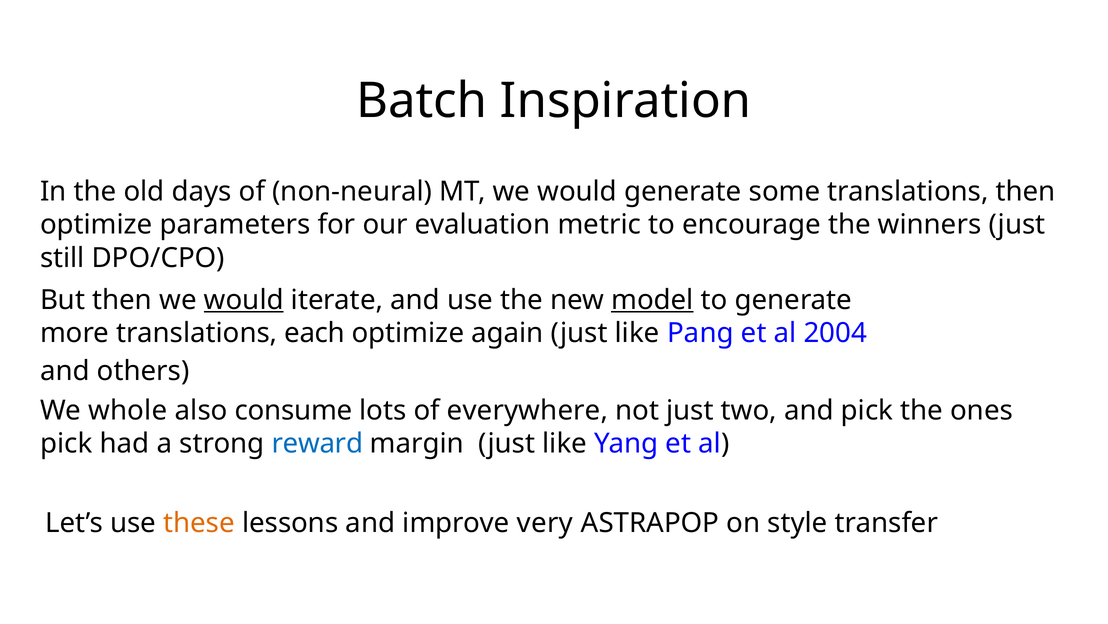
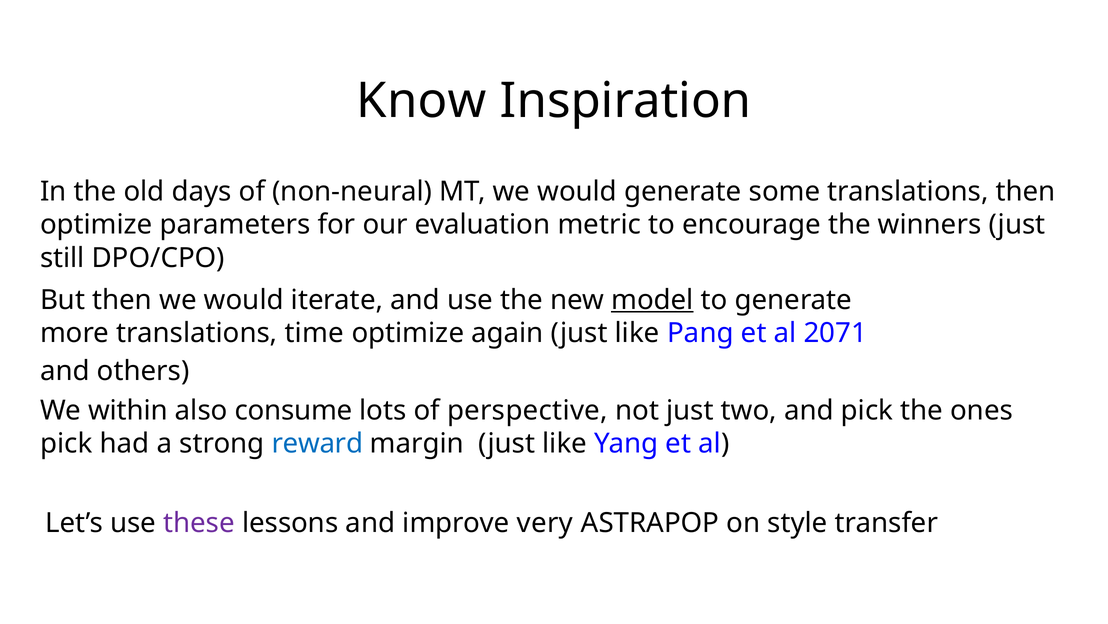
Batch: Batch -> Know
would at (244, 300) underline: present -> none
each: each -> time
2004: 2004 -> 2071
whole: whole -> within
everywhere: everywhere -> perspective
these colour: orange -> purple
